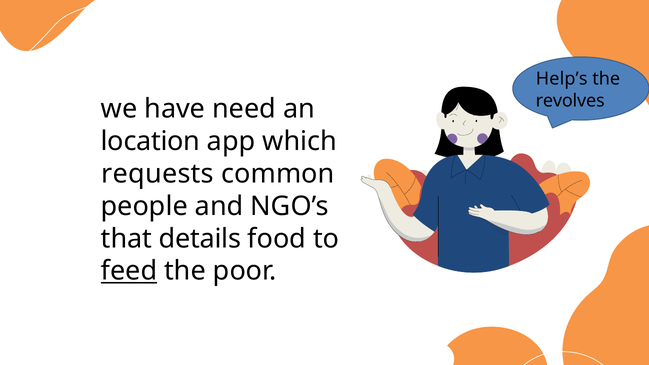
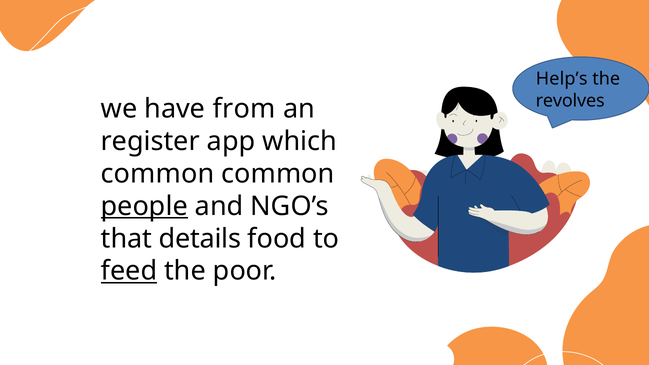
need: need -> from
location: location -> register
requests at (157, 174): requests -> common
people underline: none -> present
